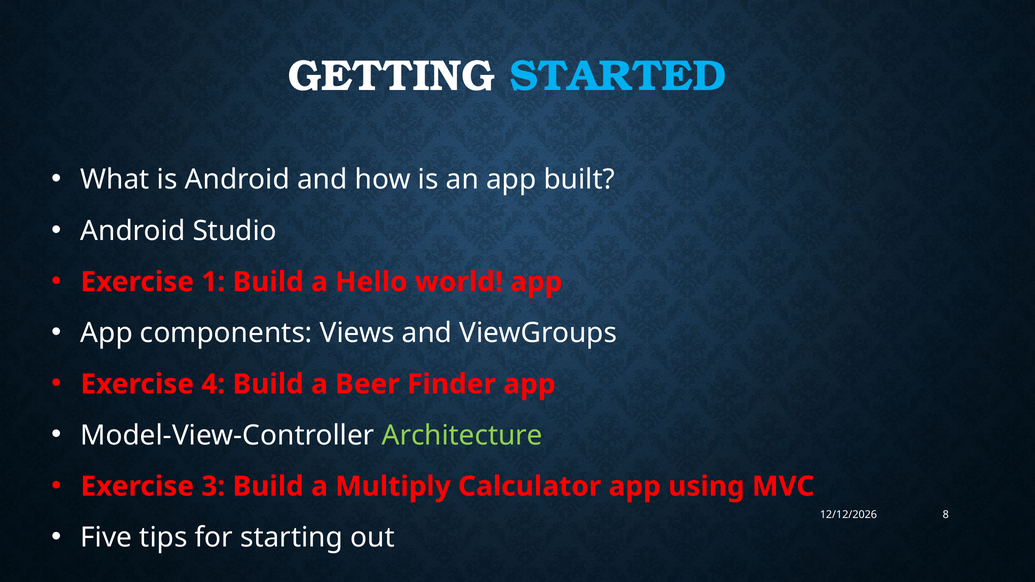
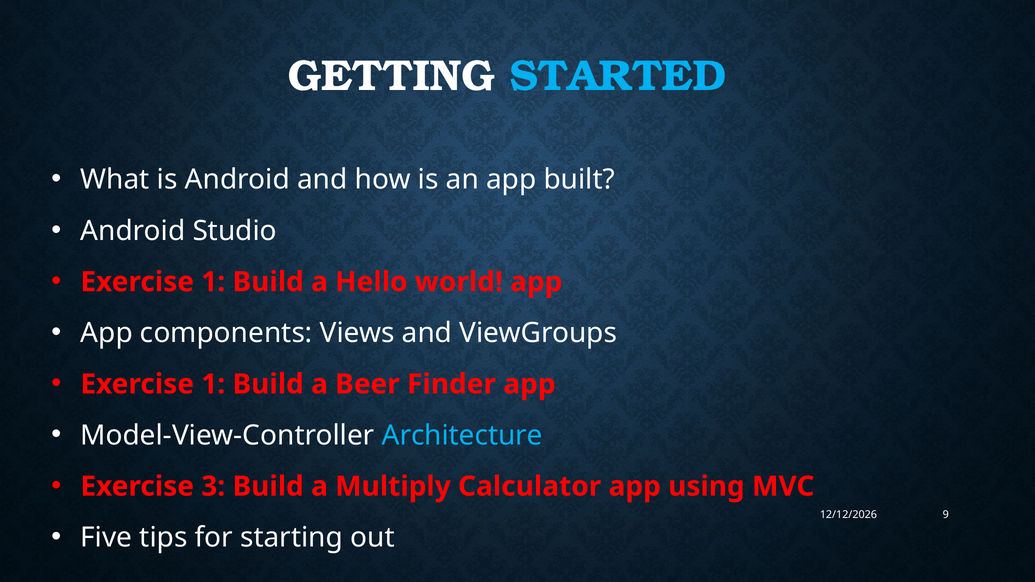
4 at (213, 384): 4 -> 1
Architecture colour: light green -> light blue
8: 8 -> 9
